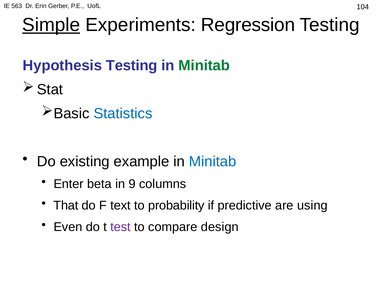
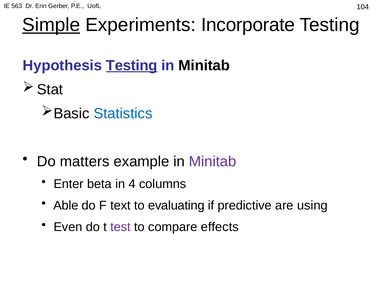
Regression: Regression -> Incorporate
Testing at (132, 65) underline: none -> present
Minitab at (204, 65) colour: green -> black
existing: existing -> matters
Minitab at (213, 162) colour: blue -> purple
9: 9 -> 4
That: That -> Able
probability: probability -> evaluating
design: design -> effects
